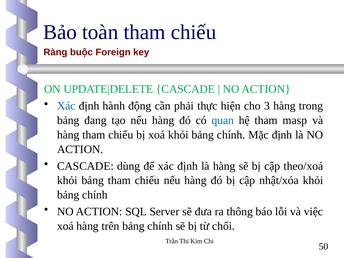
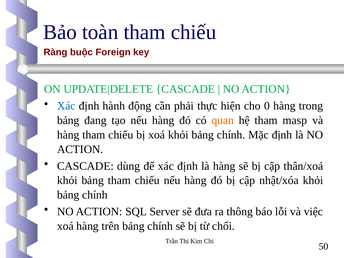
3: 3 -> 0
quan colour: blue -> orange
theo/xoá: theo/xoá -> thân/xoá
